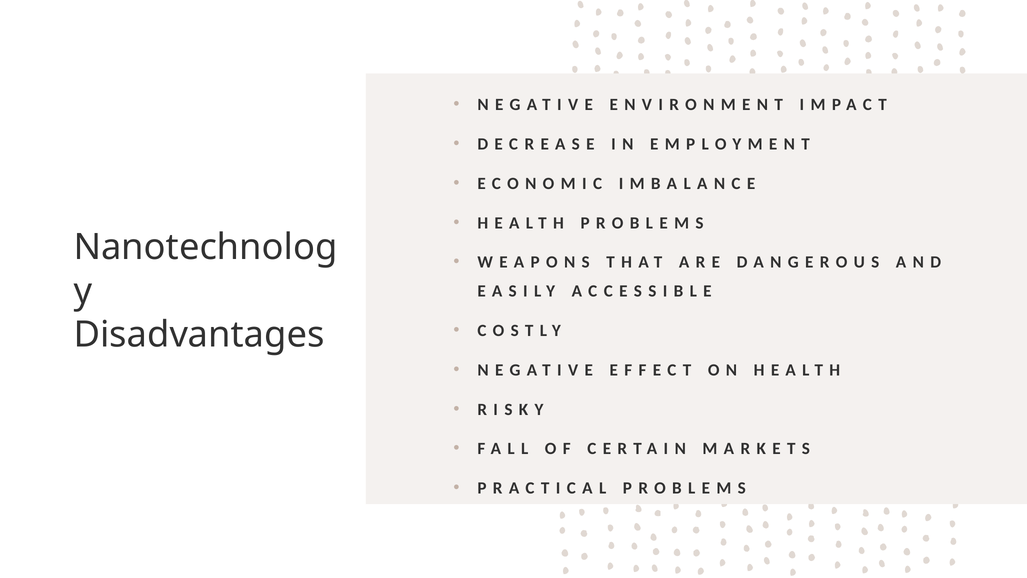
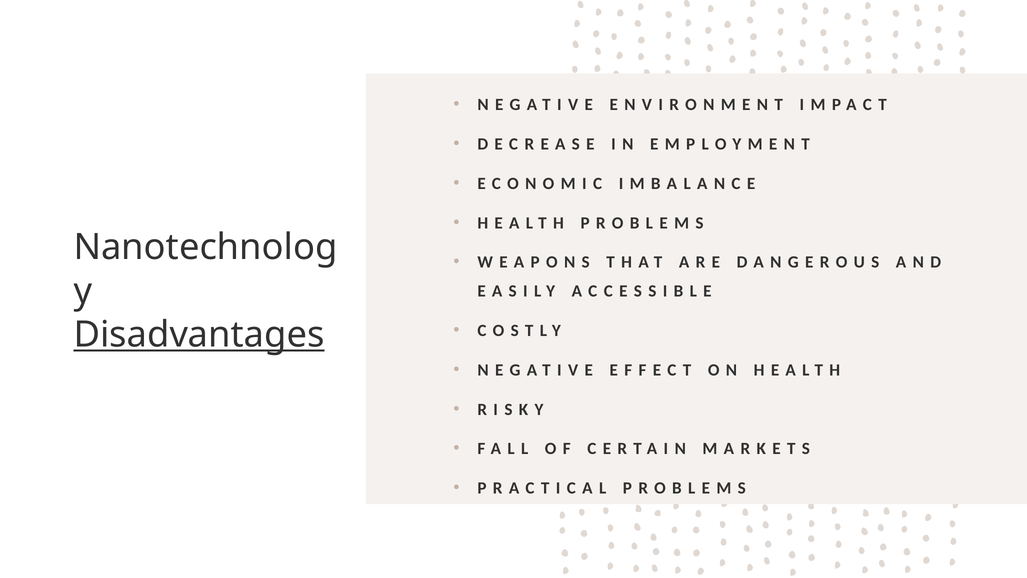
Disadvantages underline: none -> present
